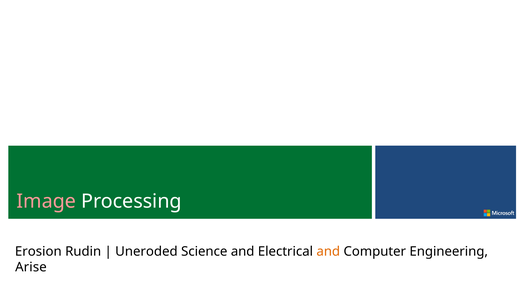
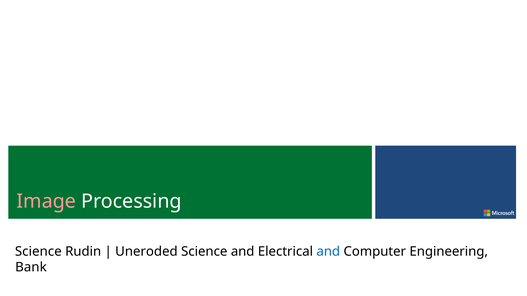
Erosion at (38, 252): Erosion -> Science
and at (328, 252) colour: orange -> blue
Arise: Arise -> Bank
